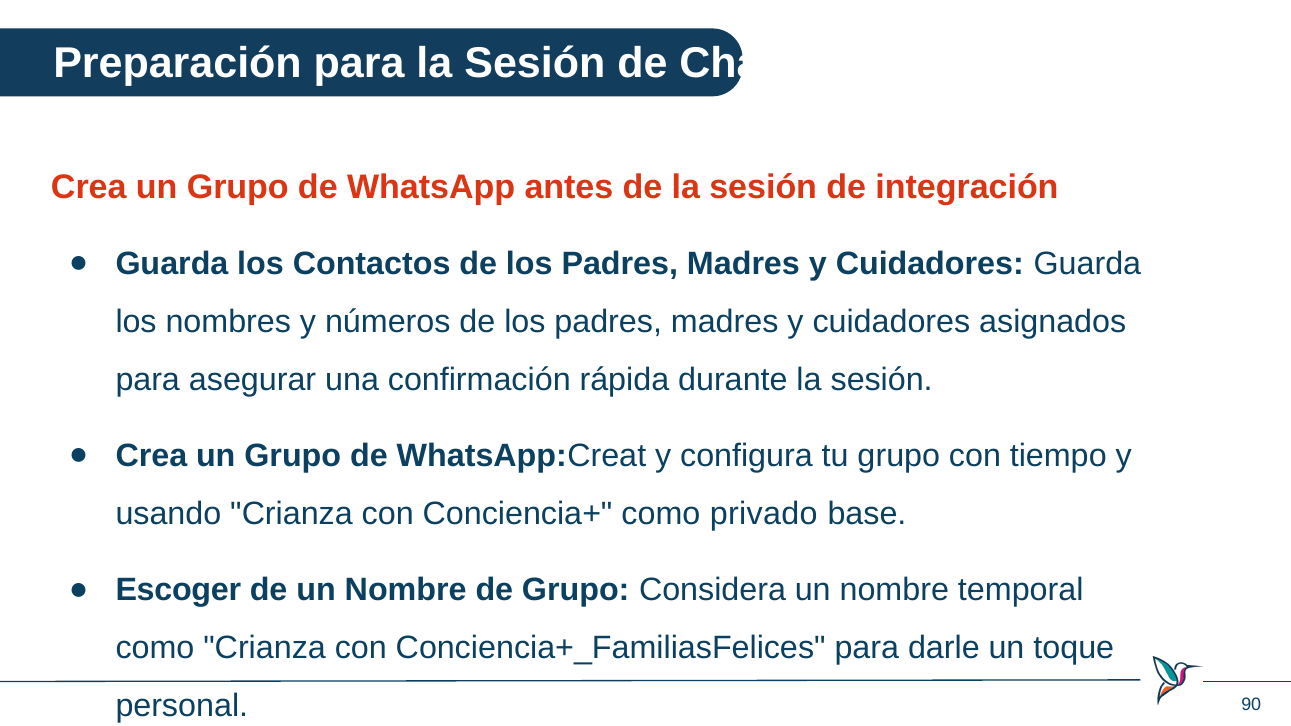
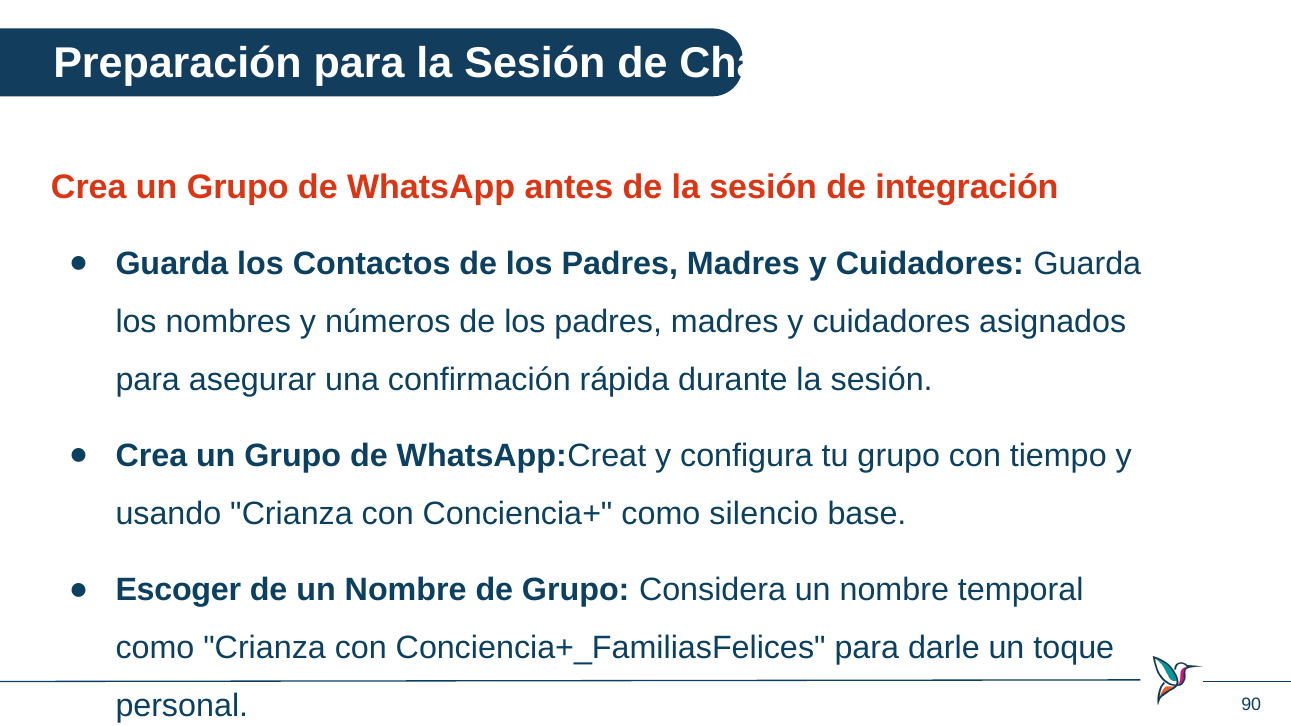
privado: privado -> silencio
